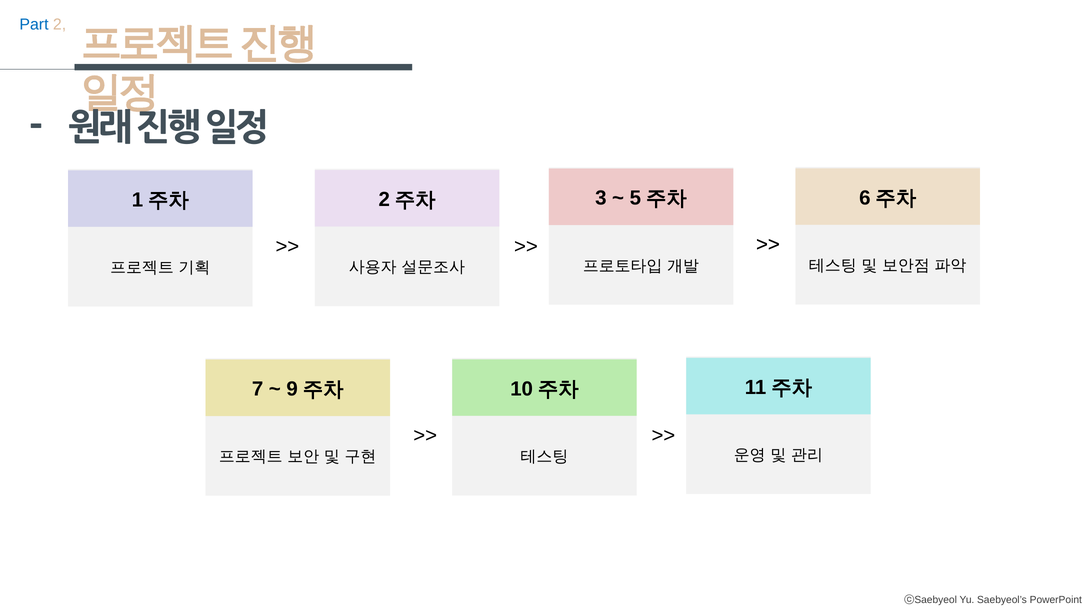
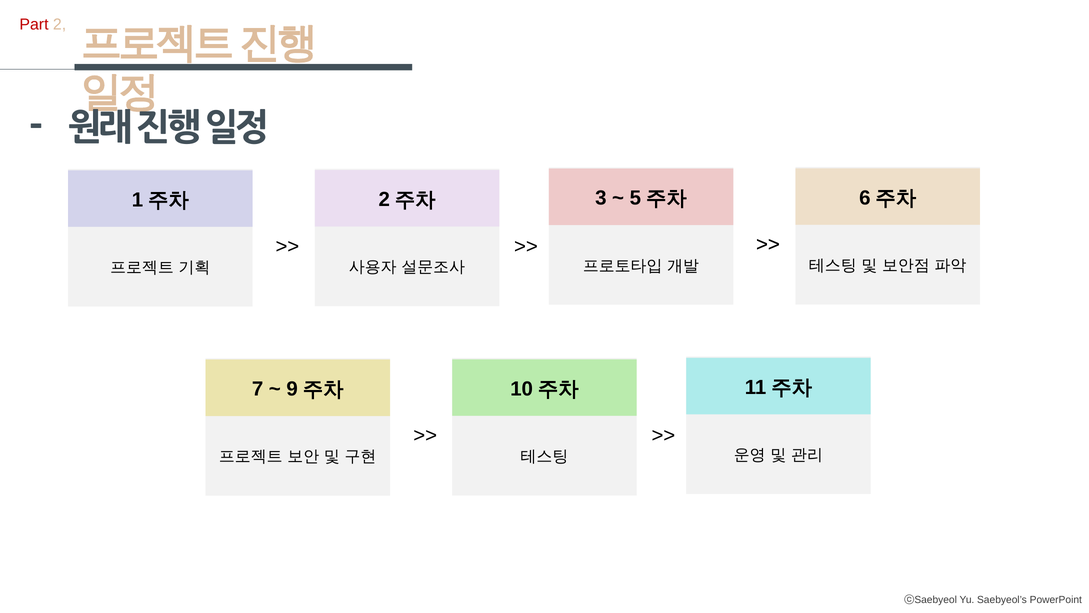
Part colour: blue -> red
